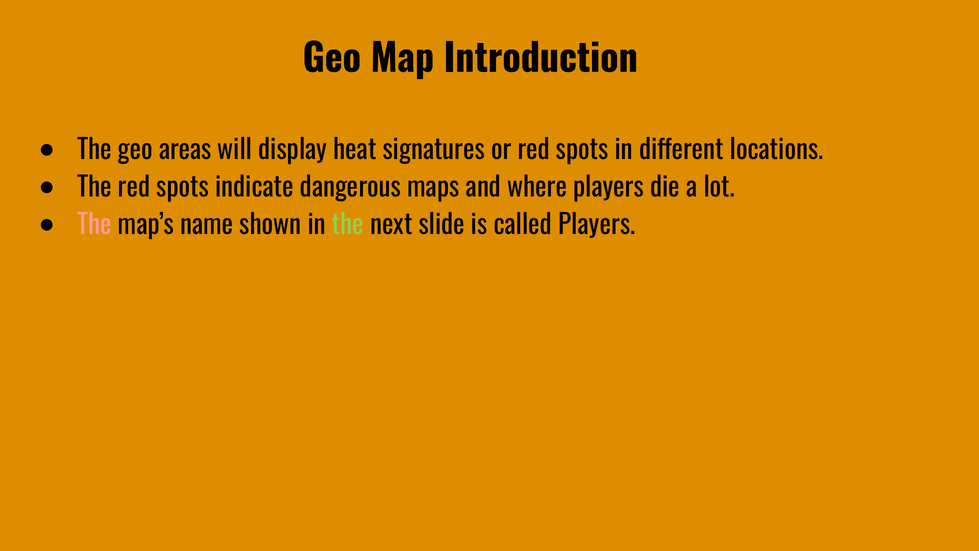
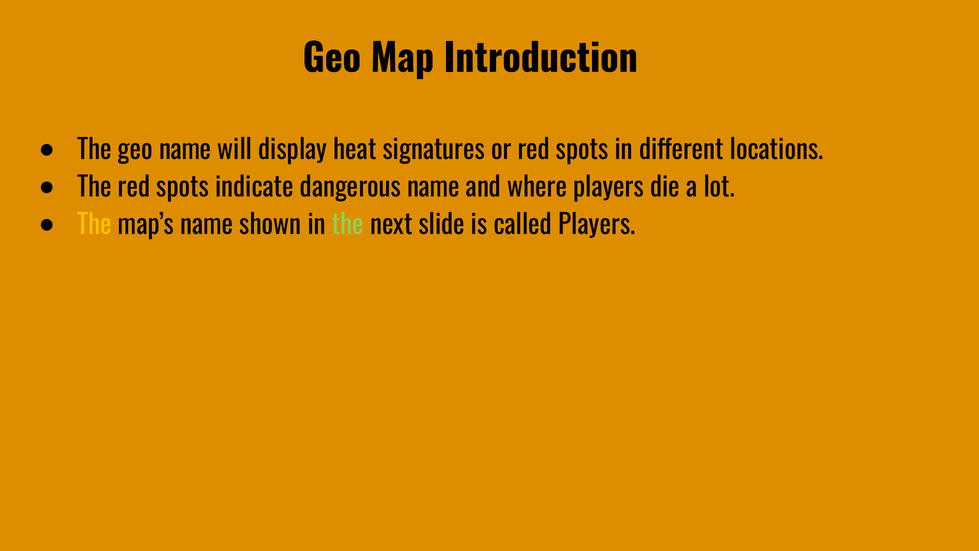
geo areas: areas -> name
dangerous maps: maps -> name
The at (94, 225) colour: pink -> yellow
